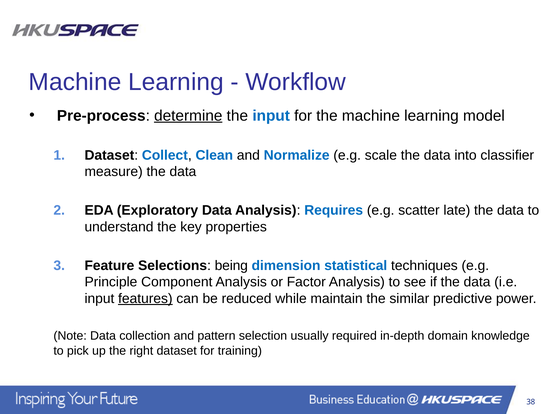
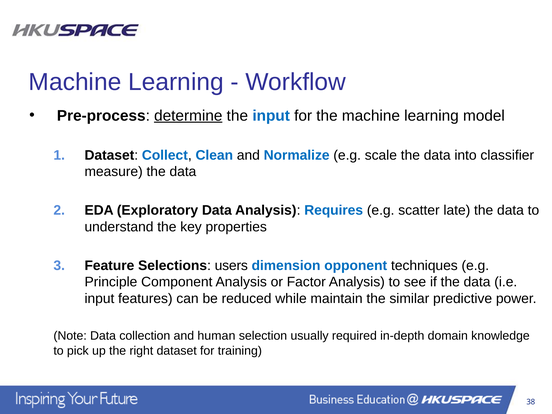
being: being -> users
statistical: statistical -> opponent
features underline: present -> none
pattern: pattern -> human
